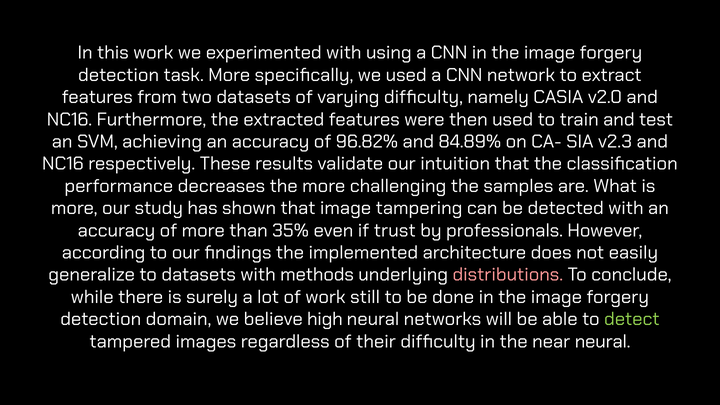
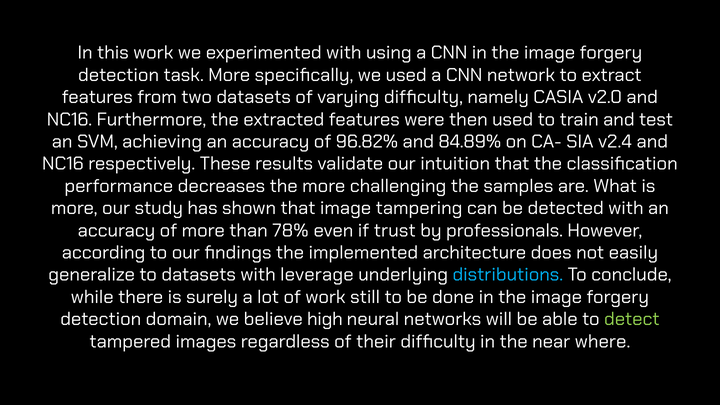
v2.3: v2.3 -> v2.4
35%: 35% -> 78%
methods: methods -> leverage
distributions colour: pink -> light blue
near neural: neural -> where
